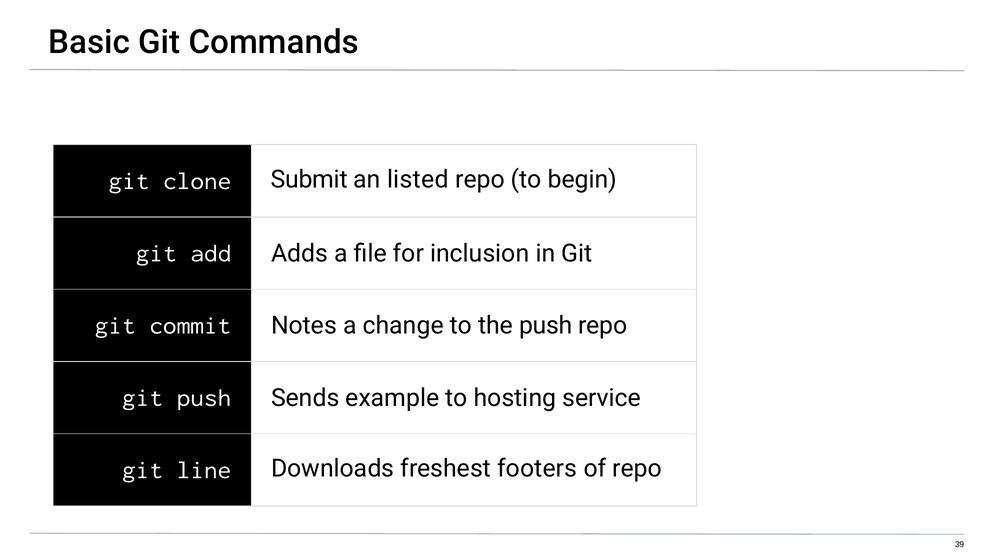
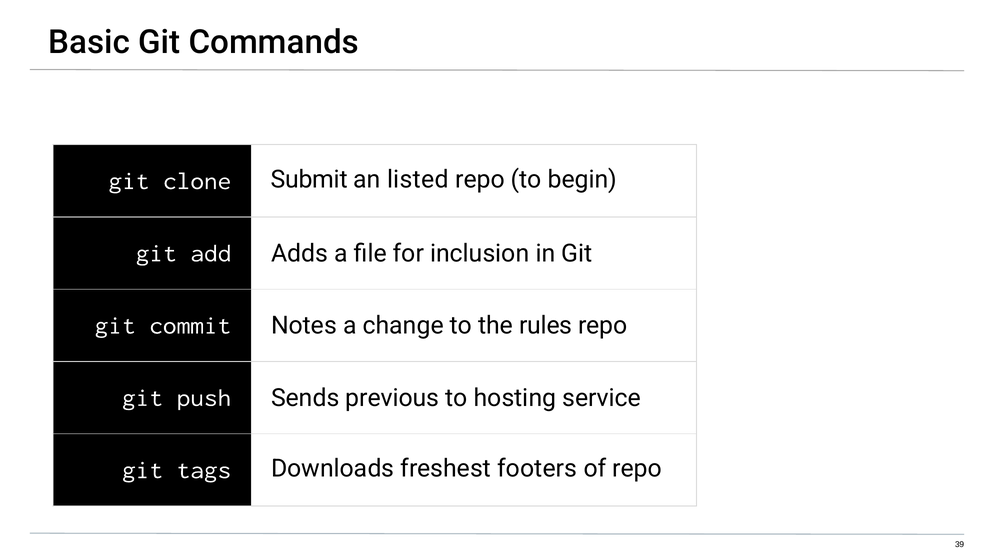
the push: push -> rules
example: example -> previous
line: line -> tags
